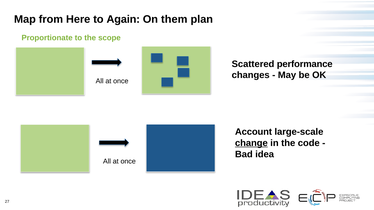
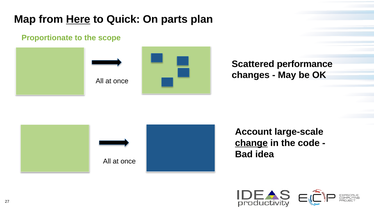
Here underline: none -> present
Again: Again -> Quick
them: them -> parts
